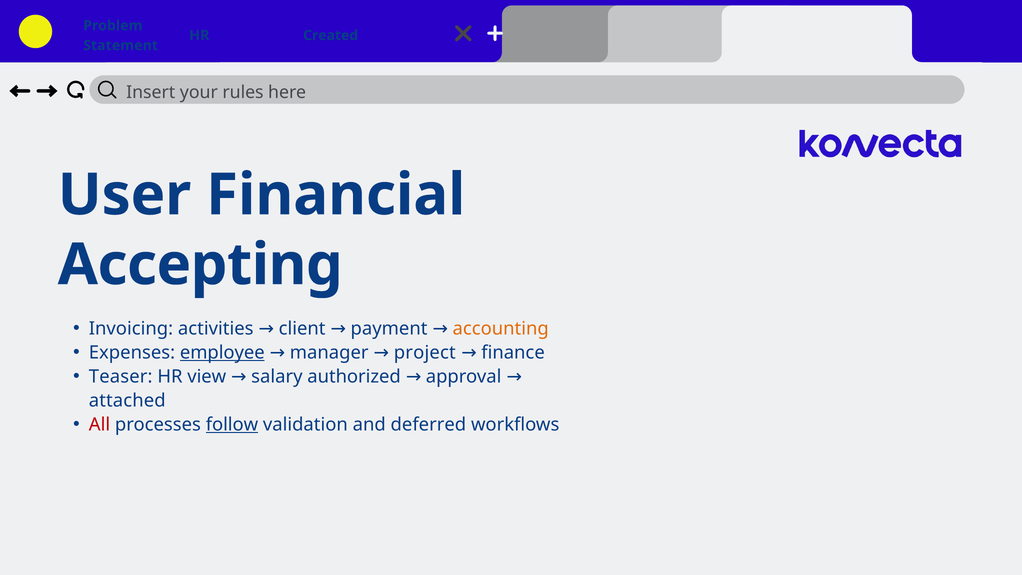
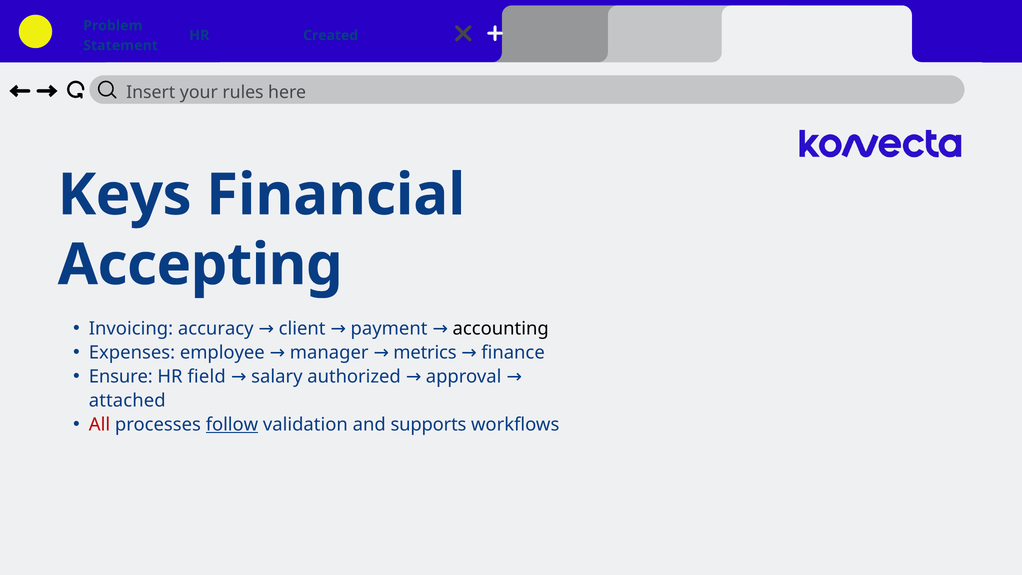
User: User -> Keys
activities: activities -> accuracy
accounting colour: orange -> black
employee underline: present -> none
project: project -> metrics
Teaser: Teaser -> Ensure
view: view -> field
deferred: deferred -> supports
